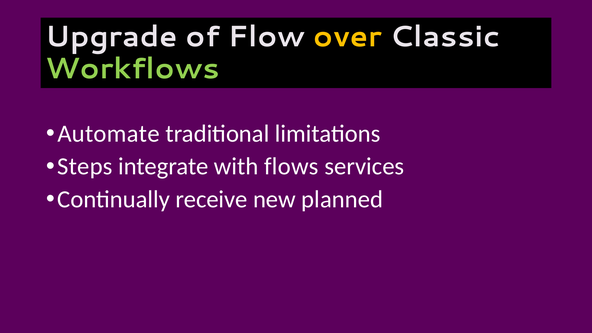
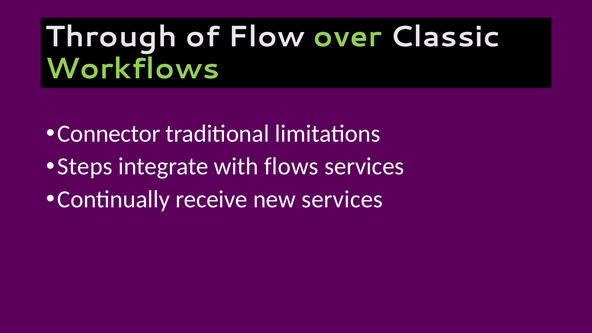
Upgrade: Upgrade -> Through
over colour: yellow -> light green
Automate: Automate -> Connector
new planned: planned -> services
